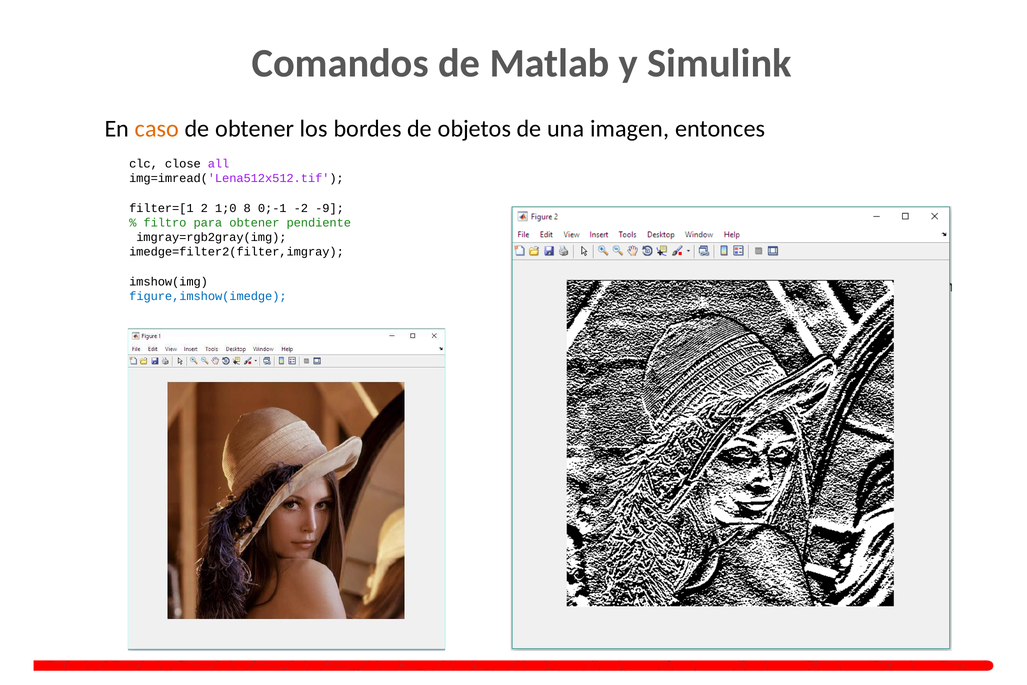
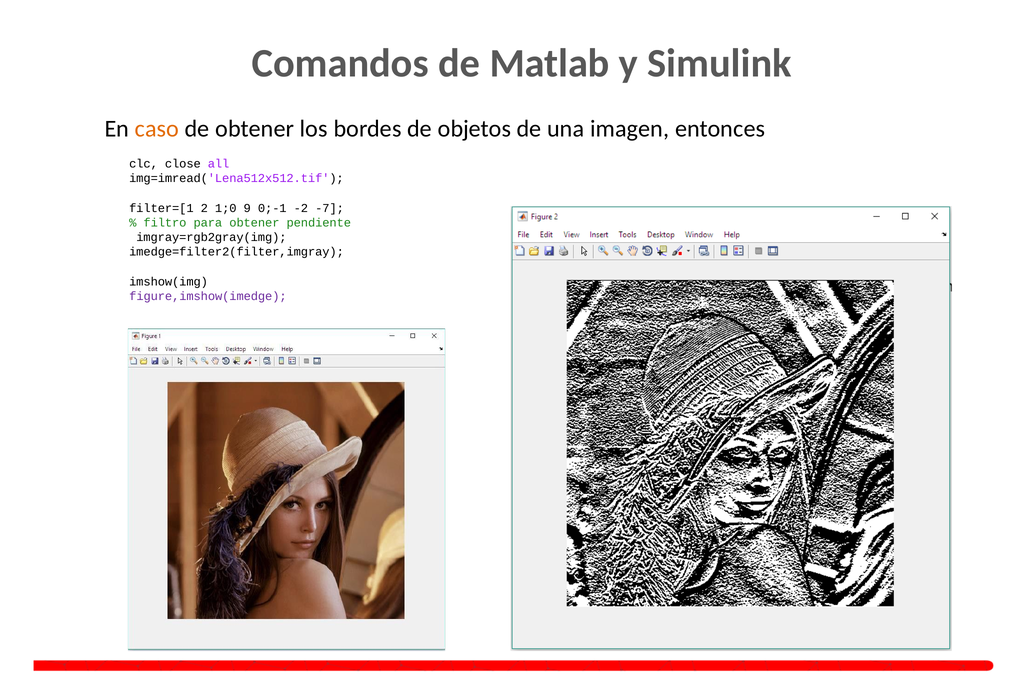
8: 8 -> 9
-9: -9 -> -7
figure,imshow(imedge colour: blue -> purple
